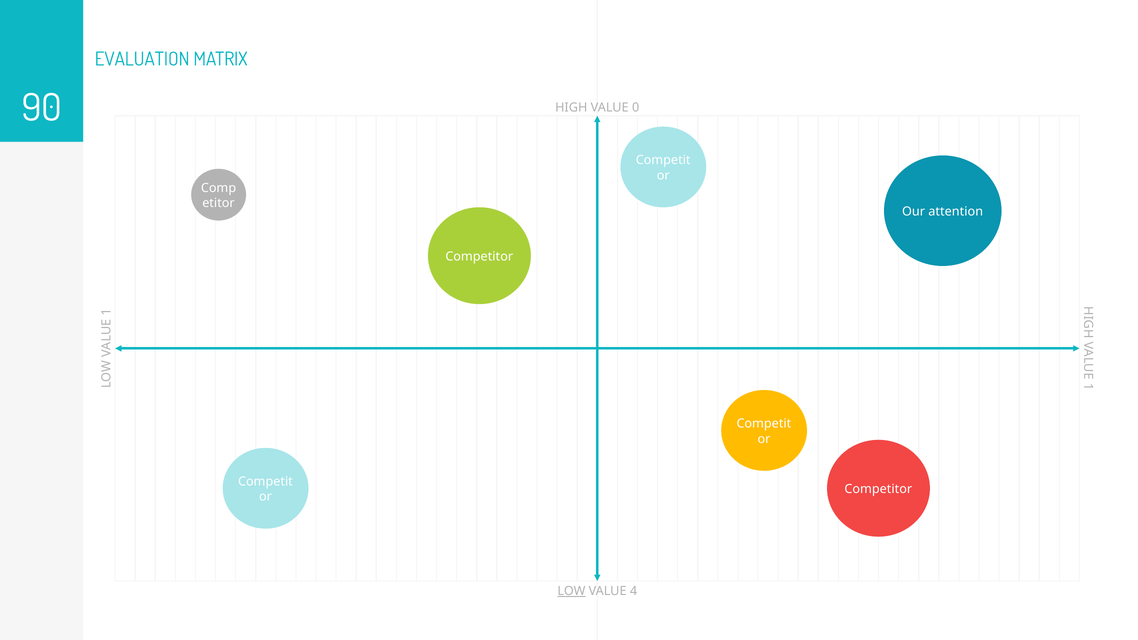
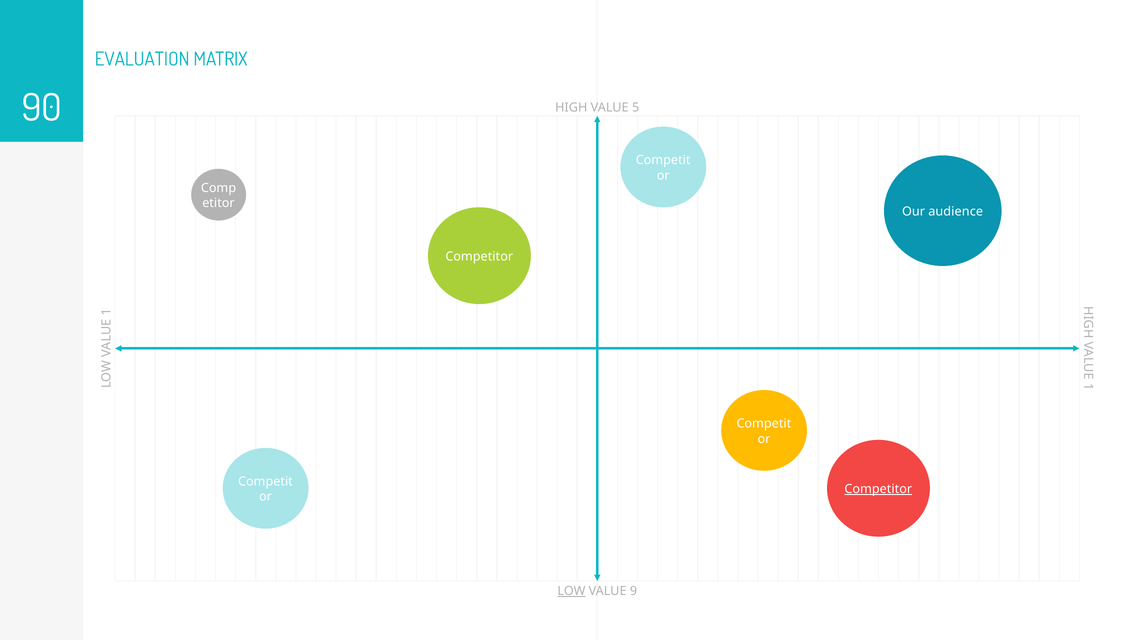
0: 0 -> 5
attention: attention -> audience
Competitor at (878, 489) underline: none -> present
4: 4 -> 9
